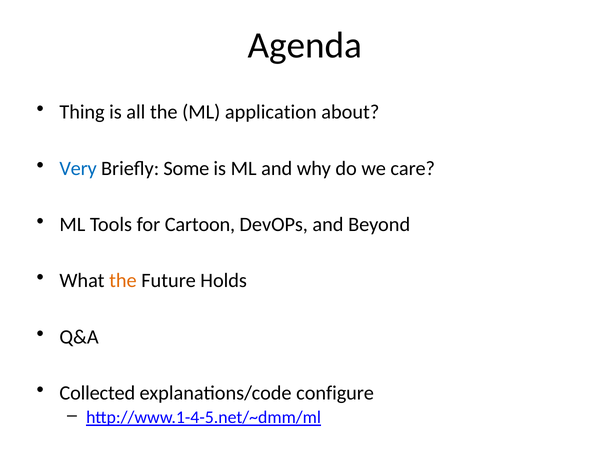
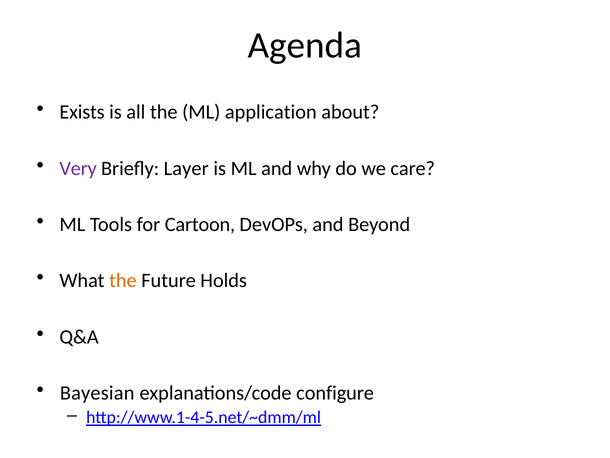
Thing: Thing -> Exists
Very colour: blue -> purple
Some: Some -> Layer
Collected: Collected -> Bayesian
